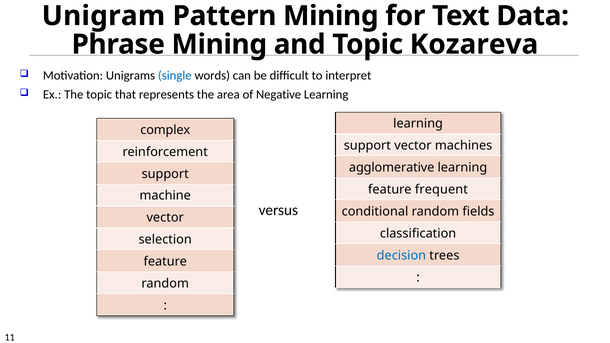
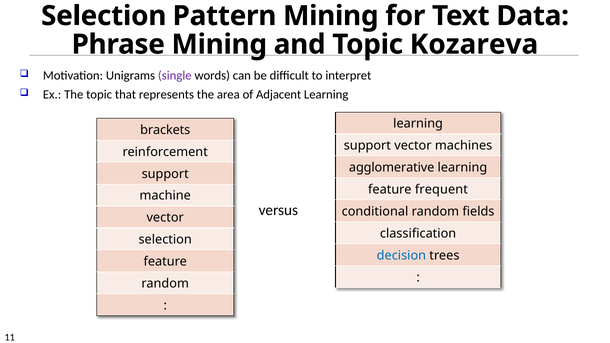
Unigram at (103, 16): Unigram -> Selection
single colour: blue -> purple
Negative: Negative -> Adjacent
complex: complex -> brackets
